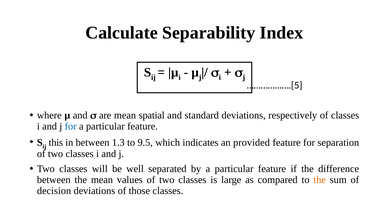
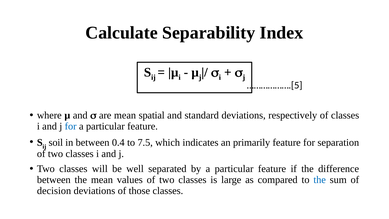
this: this -> soil
1.3: 1.3 -> 0.4
9.5: 9.5 -> 7.5
provided: provided -> primarily
the at (320, 180) colour: orange -> blue
